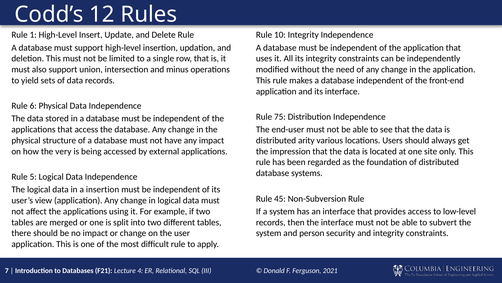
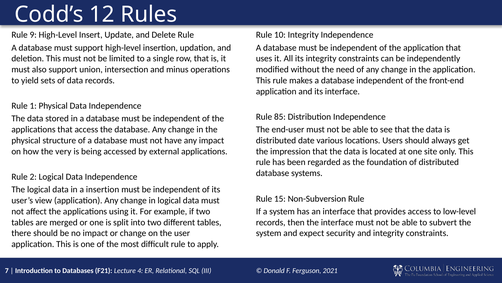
1: 1 -> 9
6: 6 -> 1
75: 75 -> 85
arity: arity -> date
5: 5 -> 2
45: 45 -> 15
person: person -> expect
